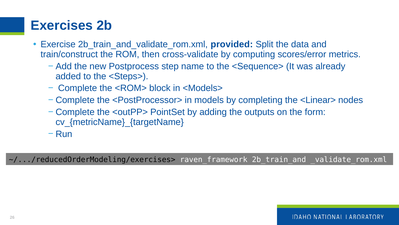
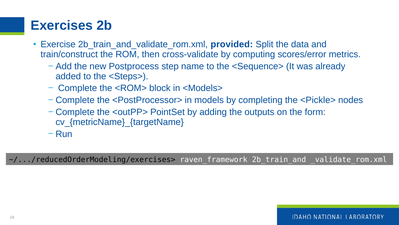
<Linear>: <Linear> -> <Pickle>
